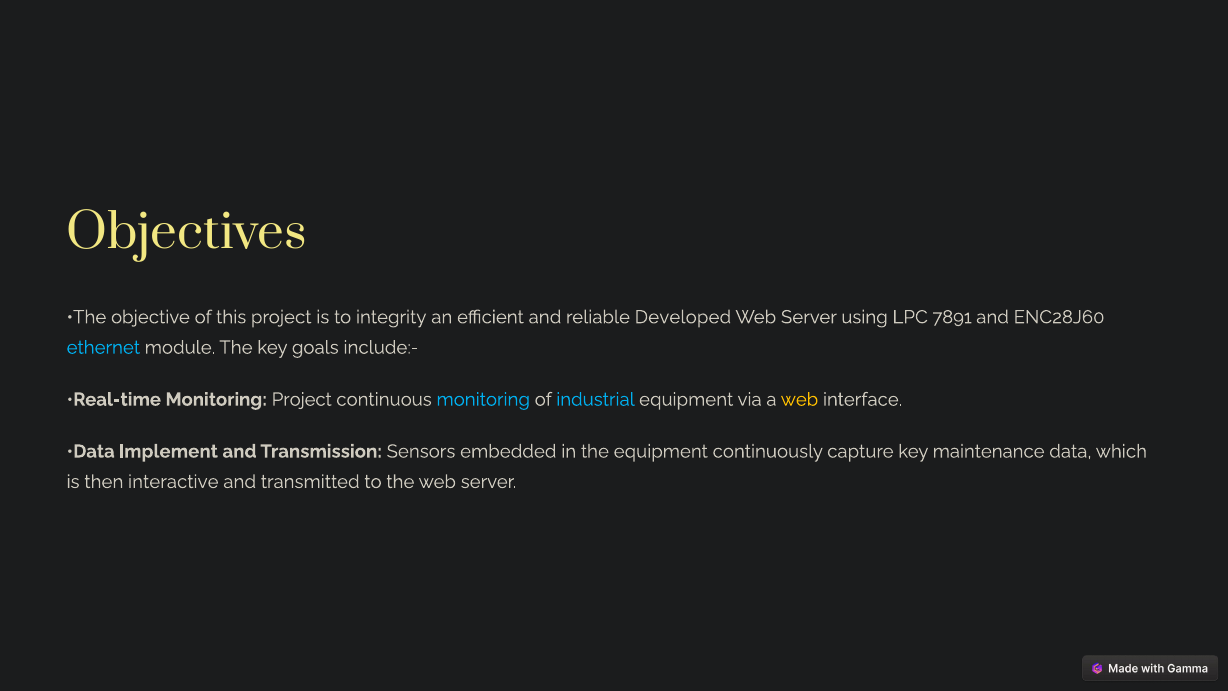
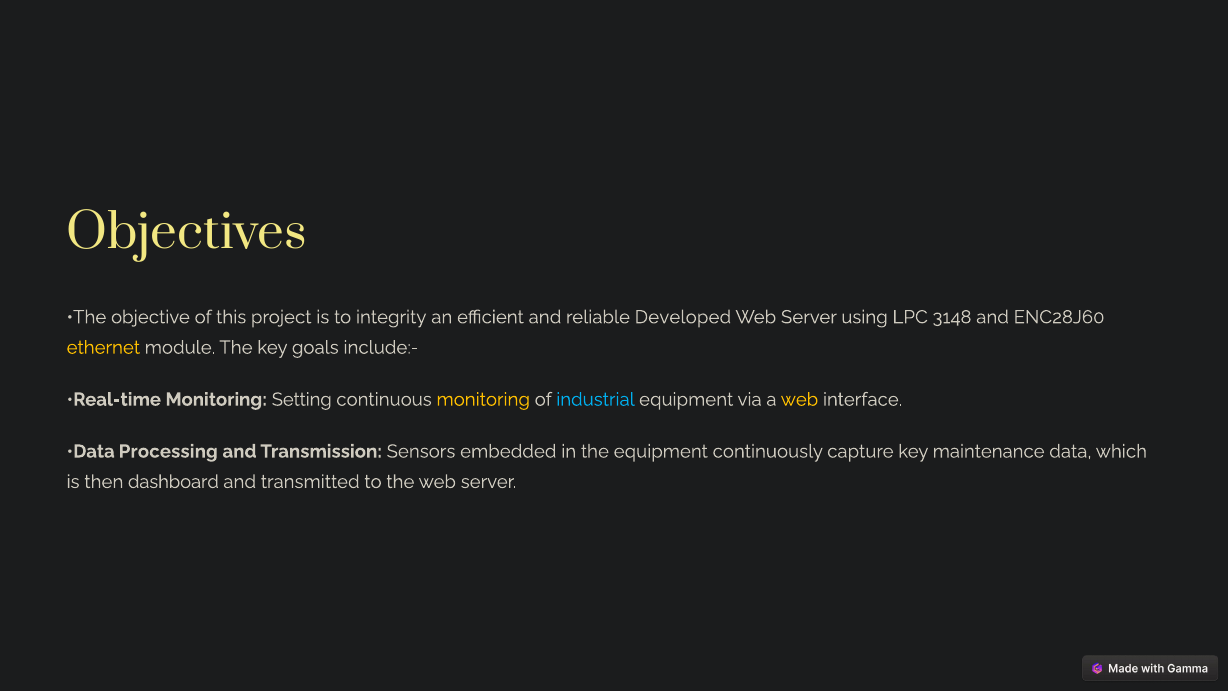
7891: 7891 -> 3148
ethernet colour: light blue -> yellow
Monitoring Project: Project -> Setting
monitoring at (483, 399) colour: light blue -> yellow
Implement: Implement -> Processing
interactive: interactive -> dashboard
